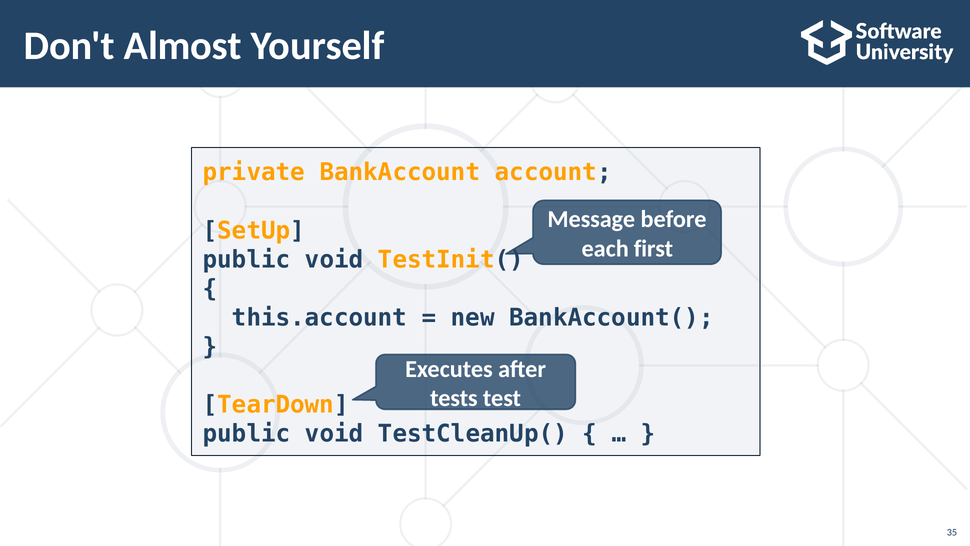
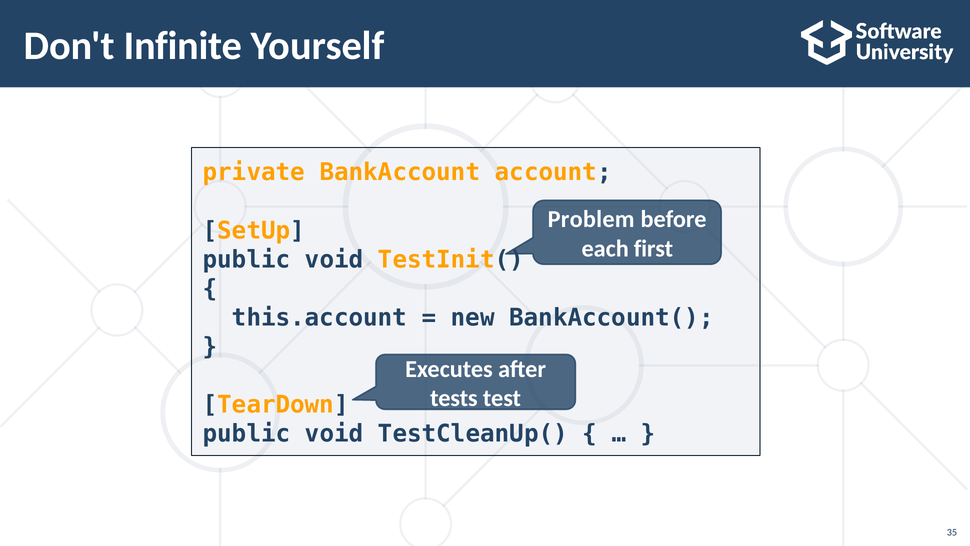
Almost: Almost -> Infinite
Message: Message -> Problem
